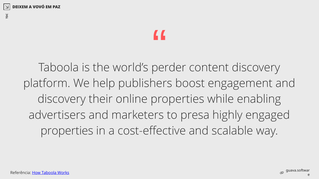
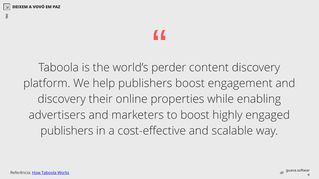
to presa: presa -> boost
properties at (67, 131): properties -> publishers
